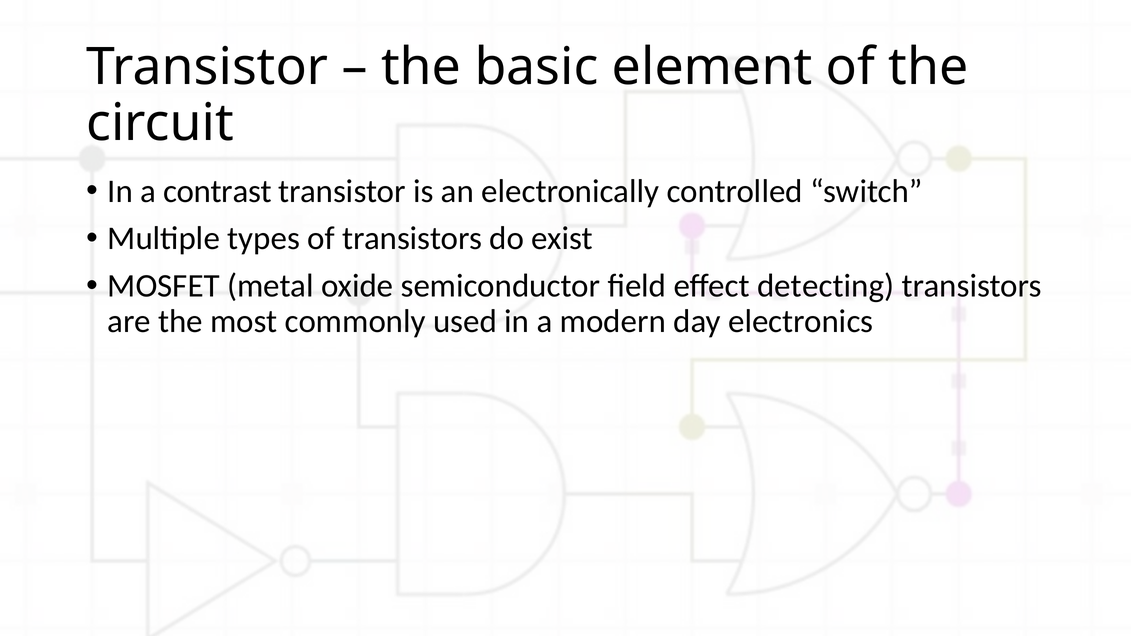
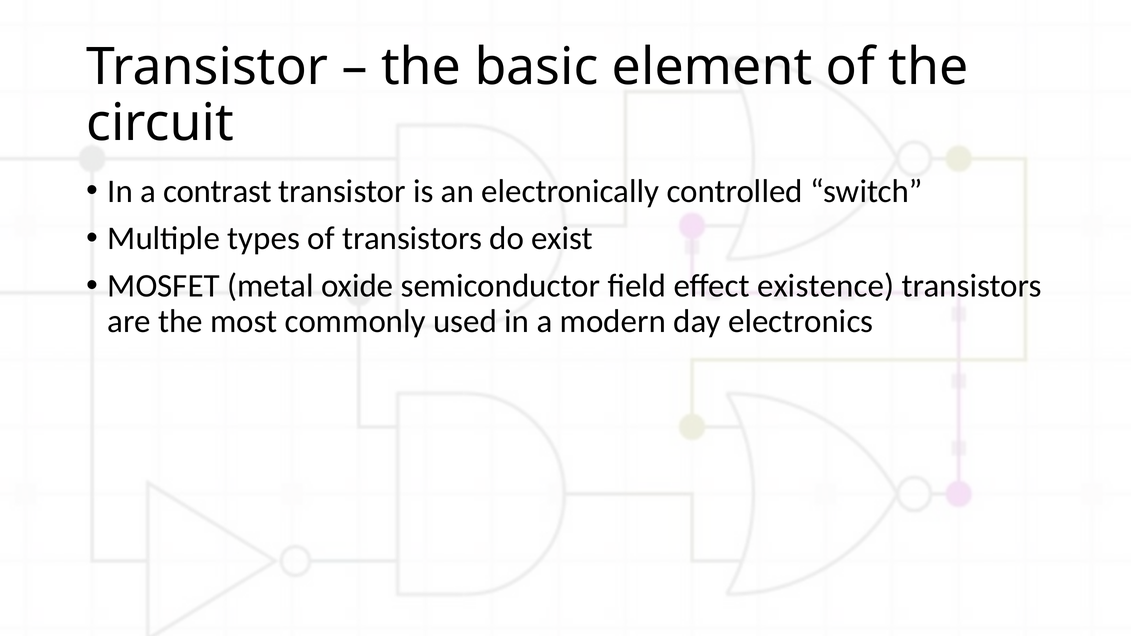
detecting: detecting -> existence
